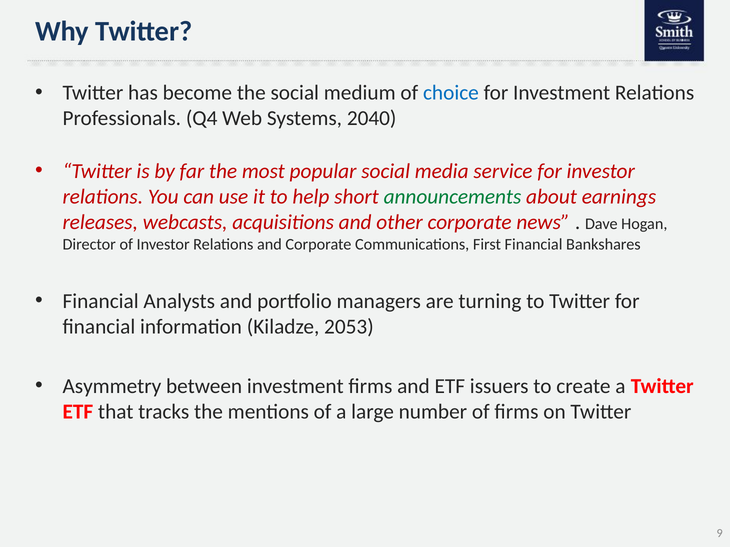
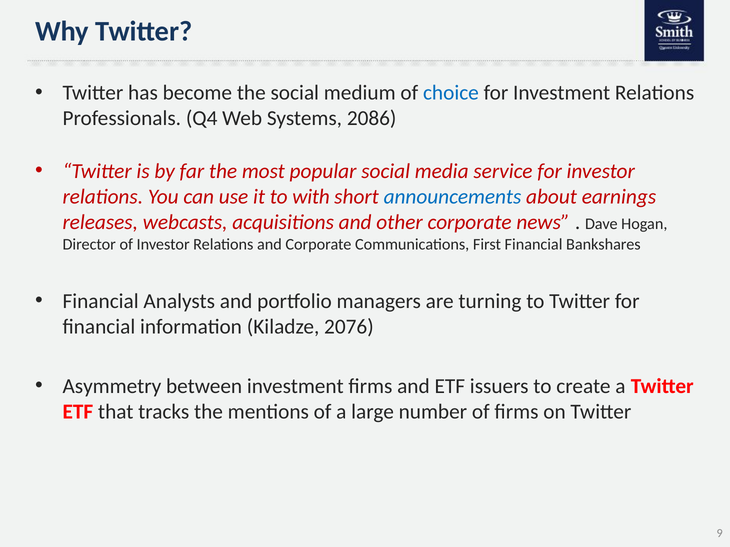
2040: 2040 -> 2086
help: help -> with
announcements colour: green -> blue
2053: 2053 -> 2076
